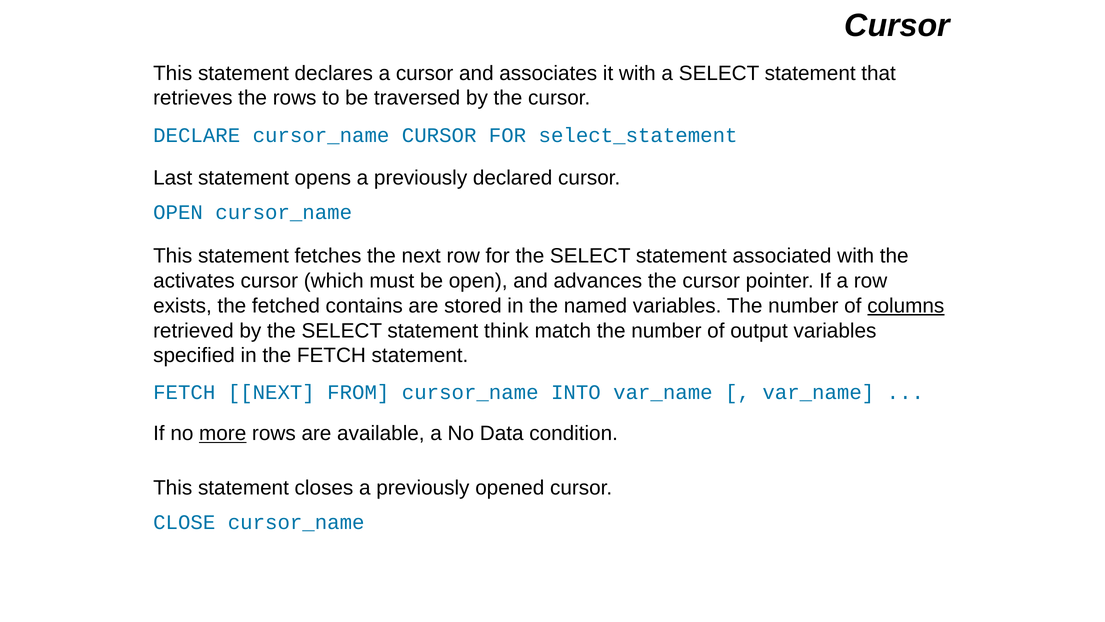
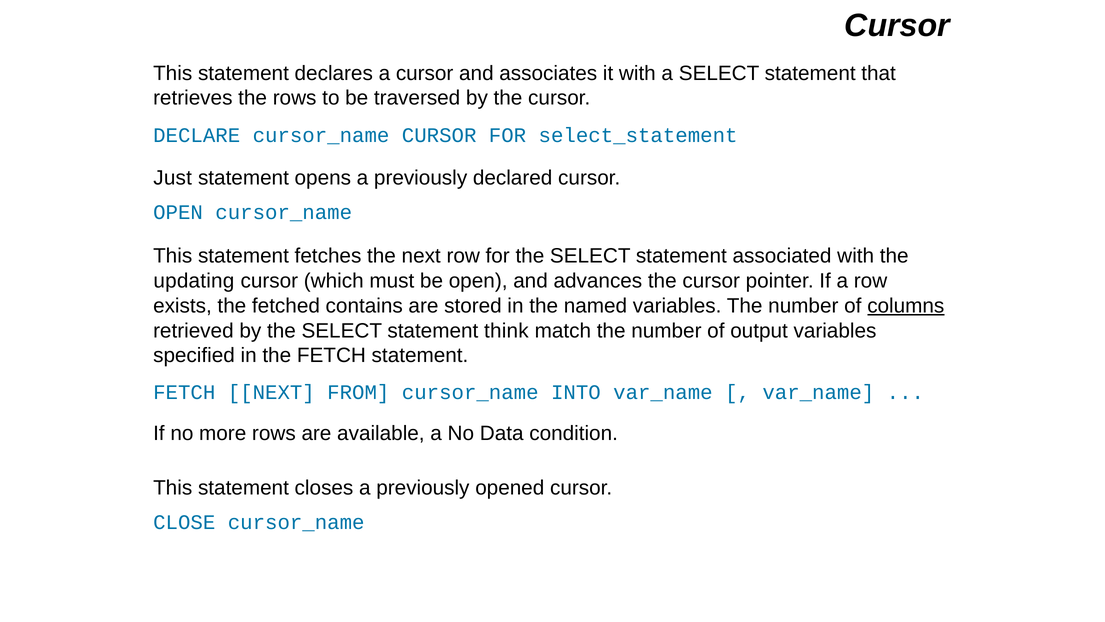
Last: Last -> Just
activates: activates -> updating
more underline: present -> none
